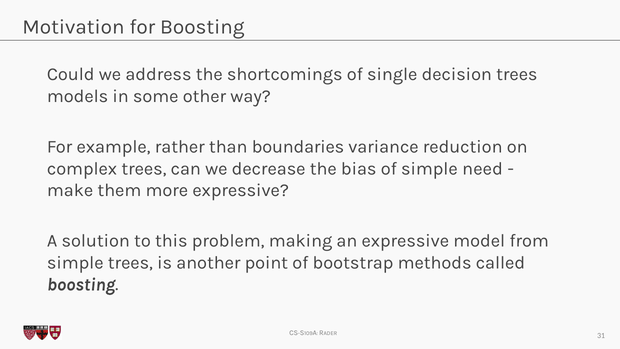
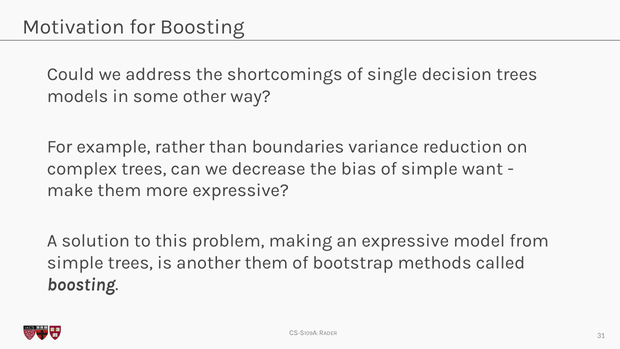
need: need -> want
another point: point -> them
